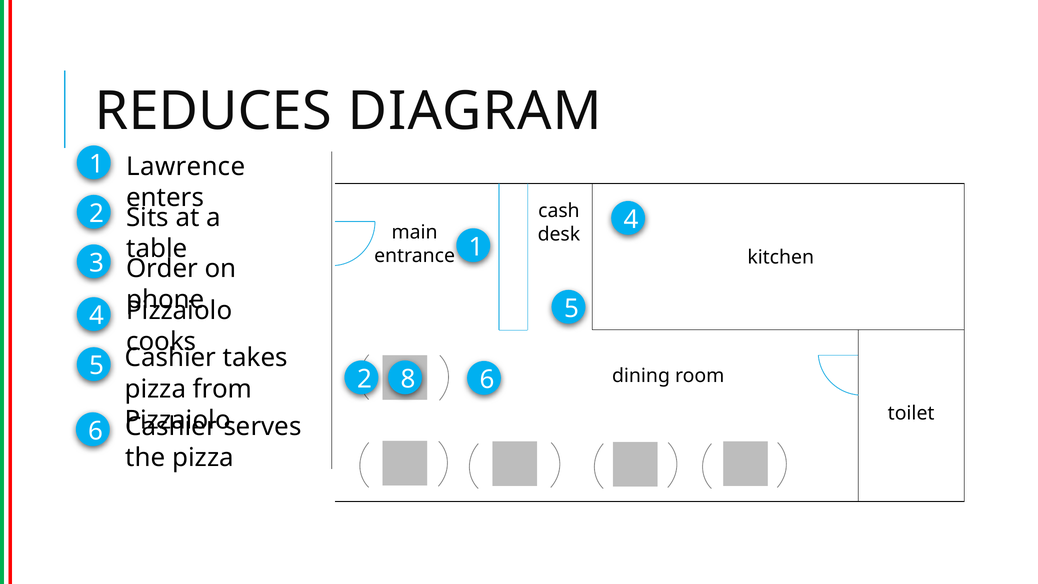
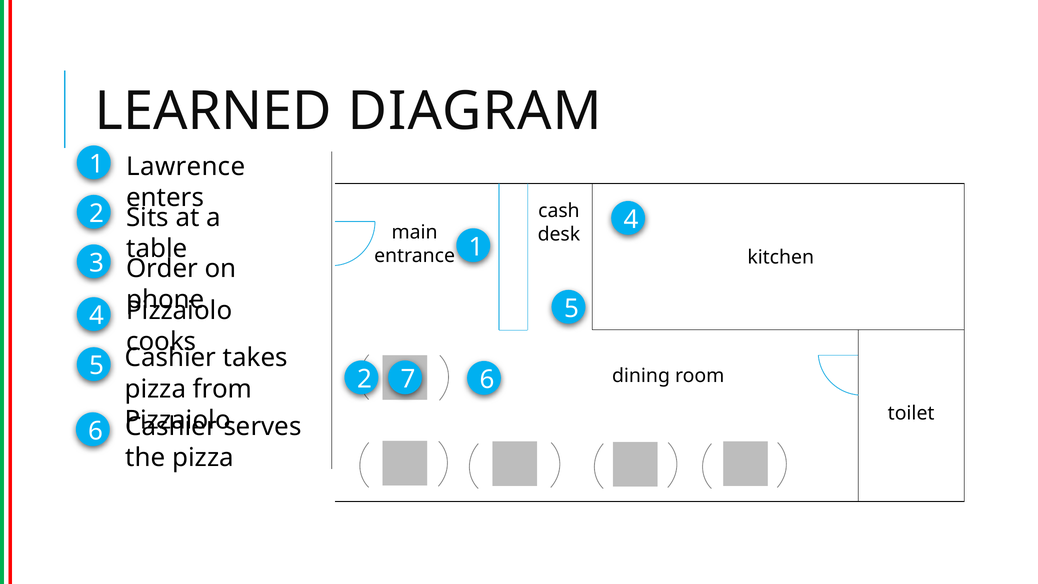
REDUCES: REDUCES -> LEARNED
8: 8 -> 7
